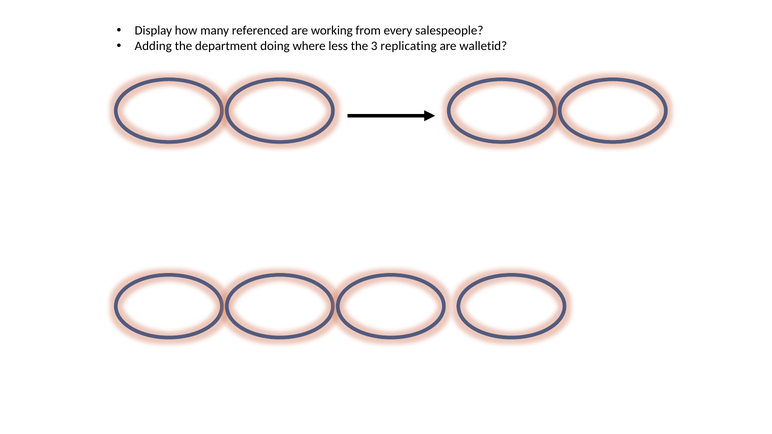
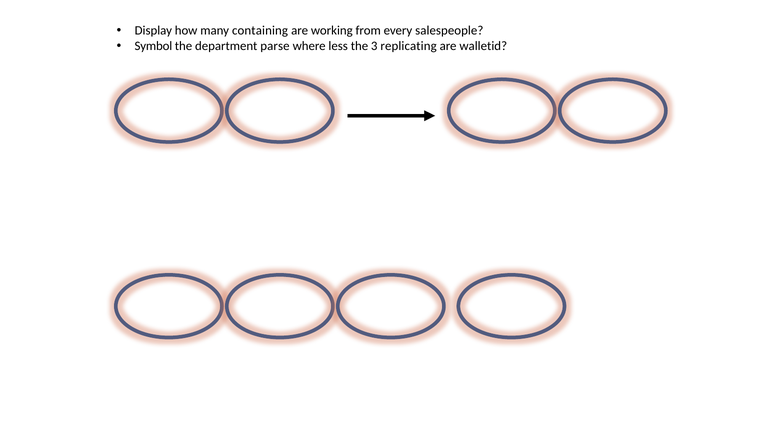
referenced: referenced -> containing
Adding: Adding -> Symbol
doing: doing -> parse
